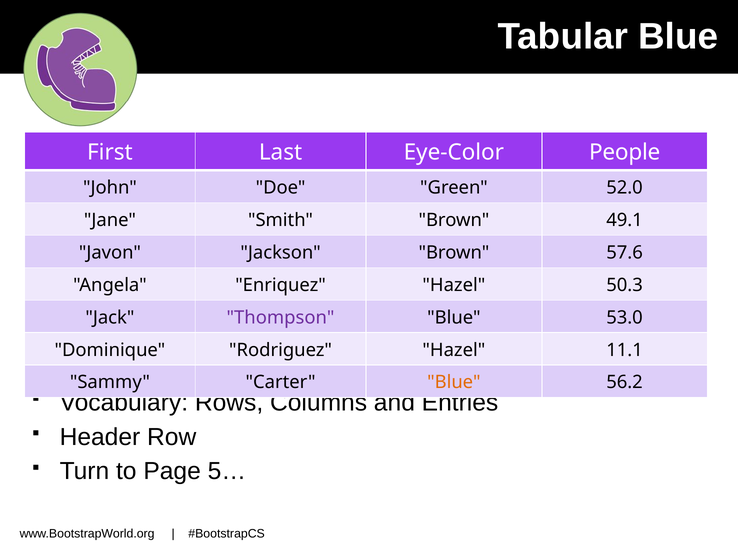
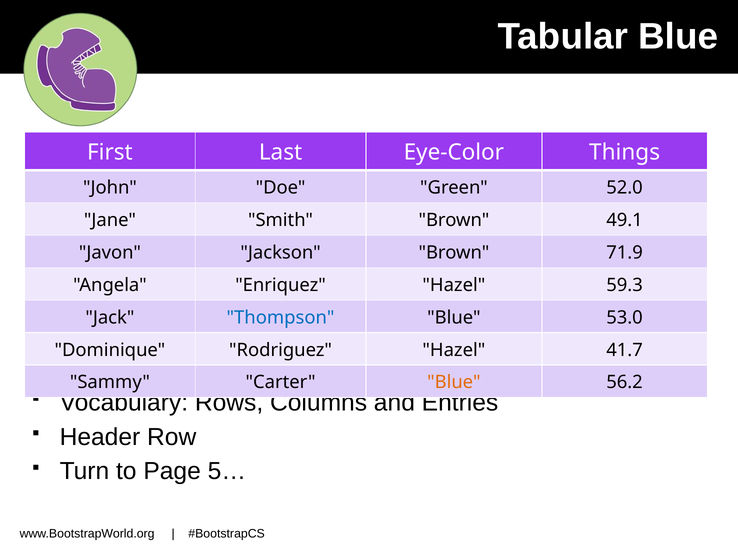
People: People -> Things
57.6: 57.6 -> 71.9
50.3: 50.3 -> 59.3
Thompson colour: purple -> blue
11.1: 11.1 -> 41.7
